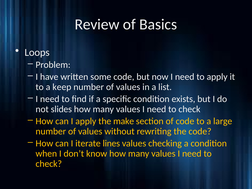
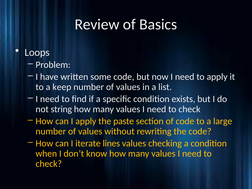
slides: slides -> string
make: make -> paste
